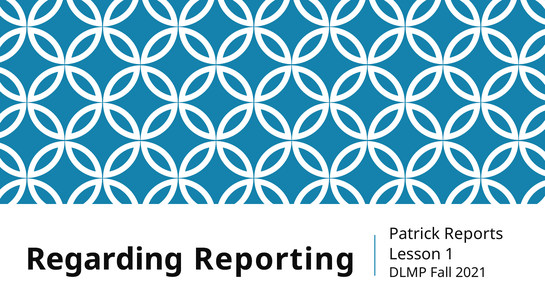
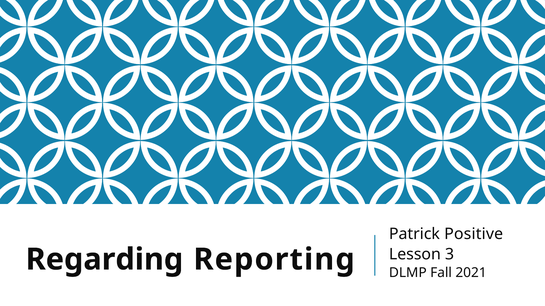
Reports: Reports -> Positive
1: 1 -> 3
